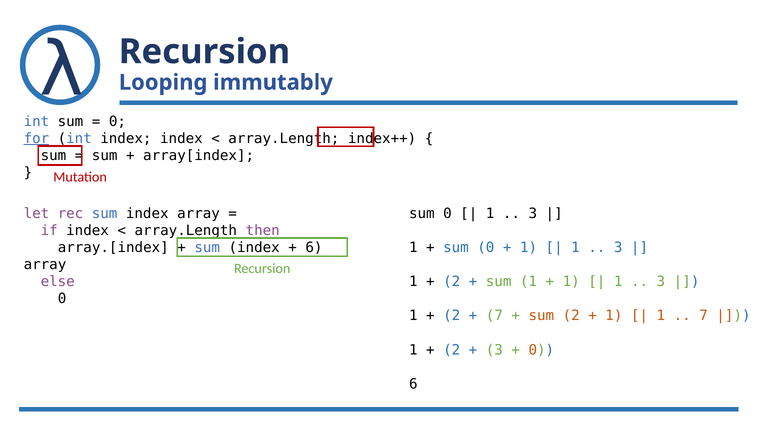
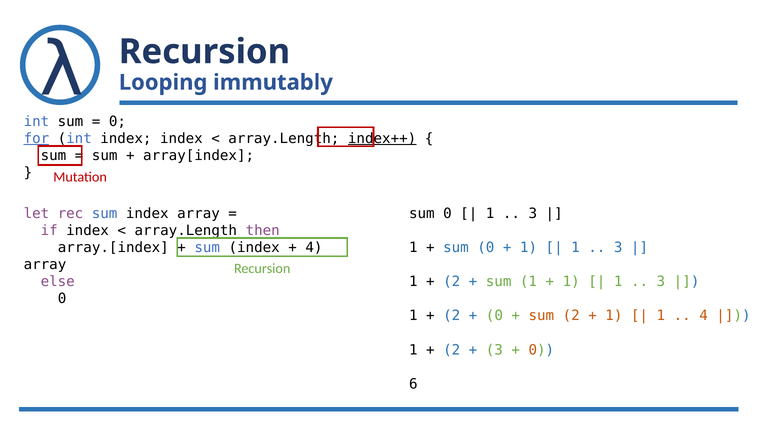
index++ underline: none -> present
6 at (314, 248): 6 -> 4
7 at (494, 316): 7 -> 0
7 at (704, 316): 7 -> 4
